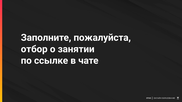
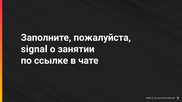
отбор: отбор -> signal
